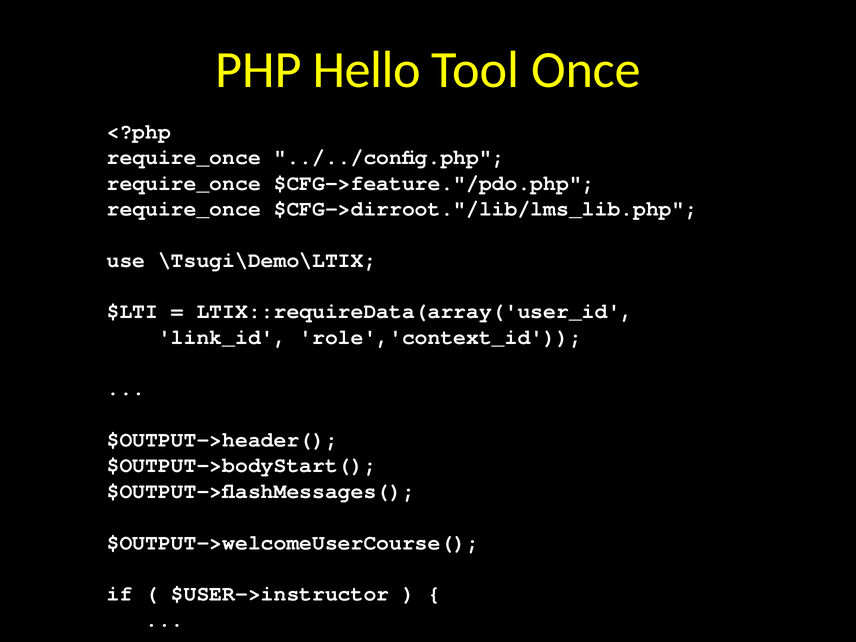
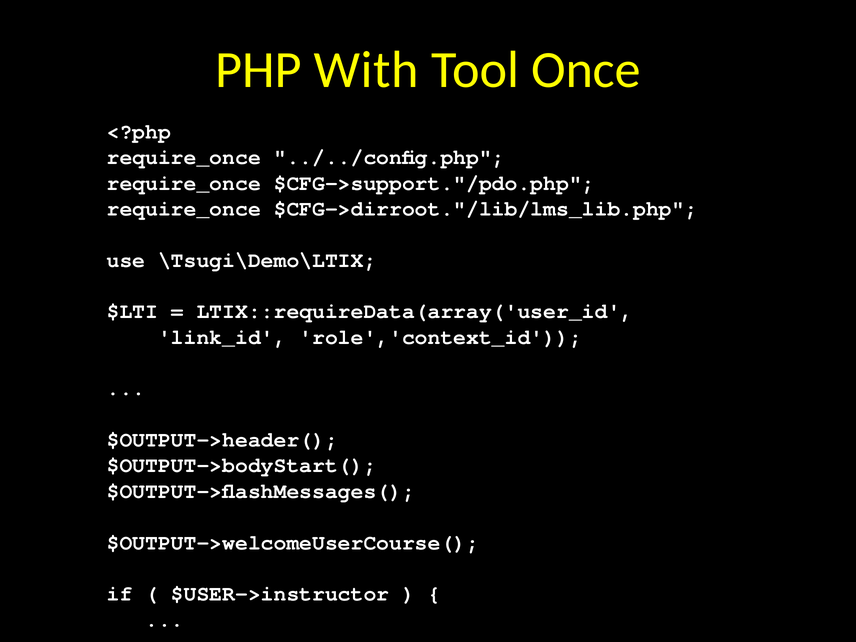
Hello: Hello -> With
$CFG->feature."/pdo.php: $CFG->feature."/pdo.php -> $CFG->support."/pdo.php
